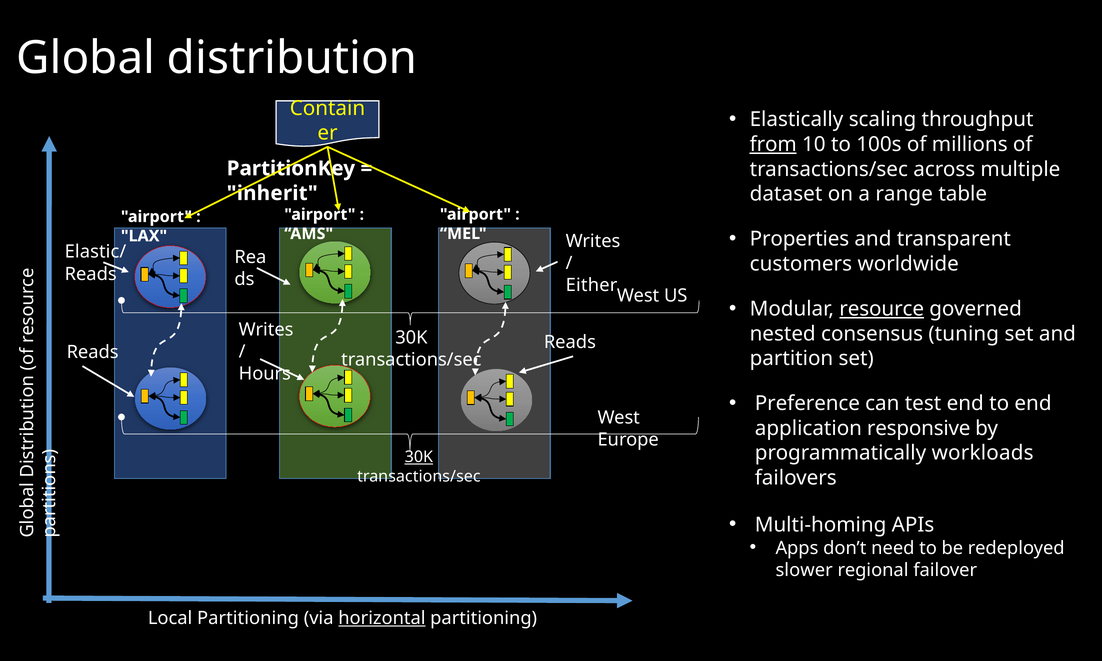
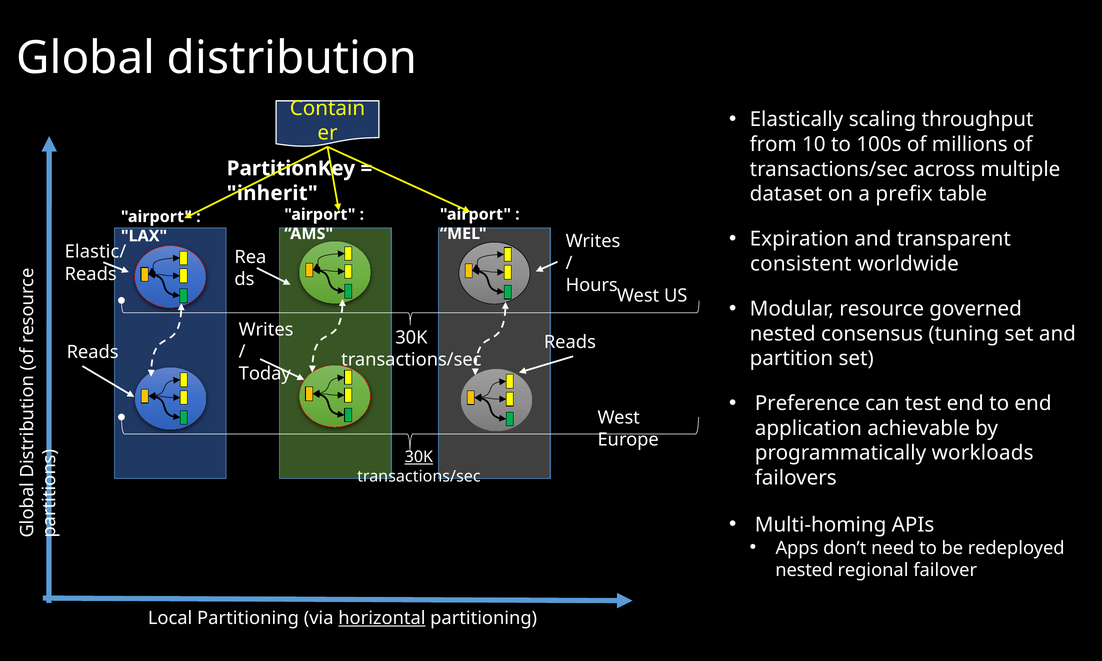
from underline: present -> none
range: range -> prefix
Properties: Properties -> Expiration
customers: customers -> consistent
Either: Either -> Hours
resource underline: present -> none
Hours: Hours -> Today
responsive: responsive -> achievable
slower at (804, 570): slower -> nested
